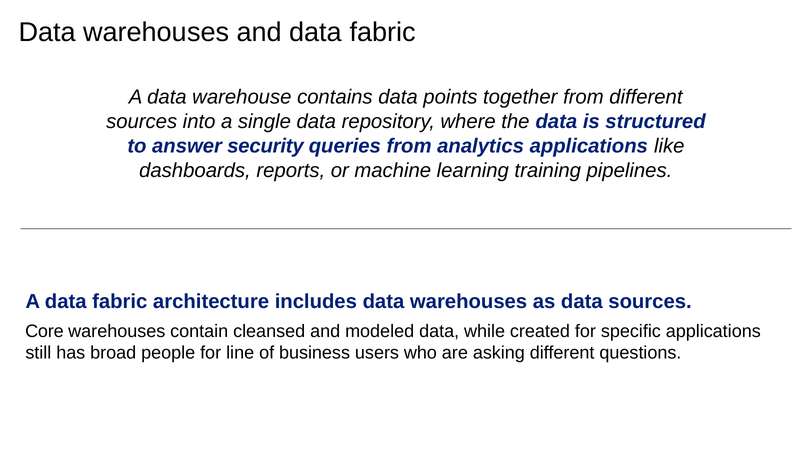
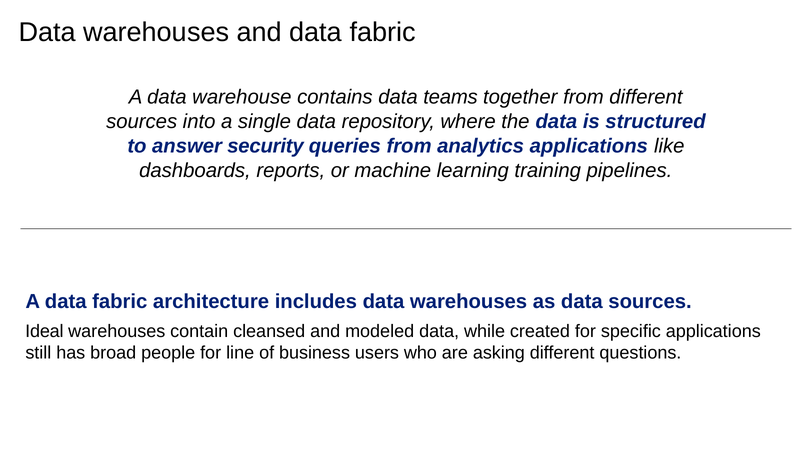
points: points -> teams
Core: Core -> Ideal
